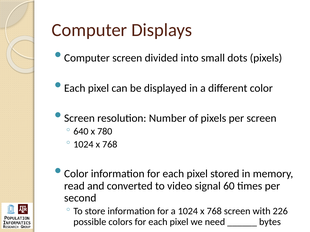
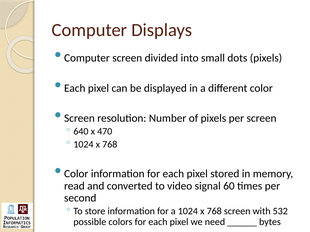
780: 780 -> 470
226: 226 -> 532
